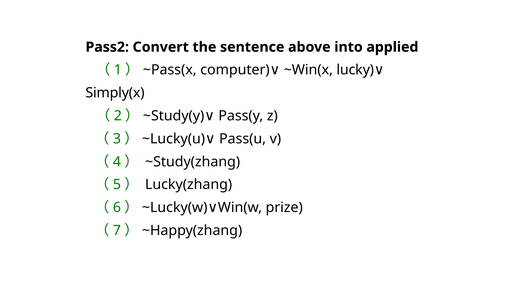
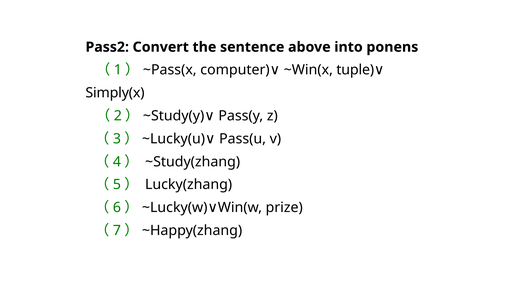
applied: applied -> ponens
lucky: lucky -> tuple
